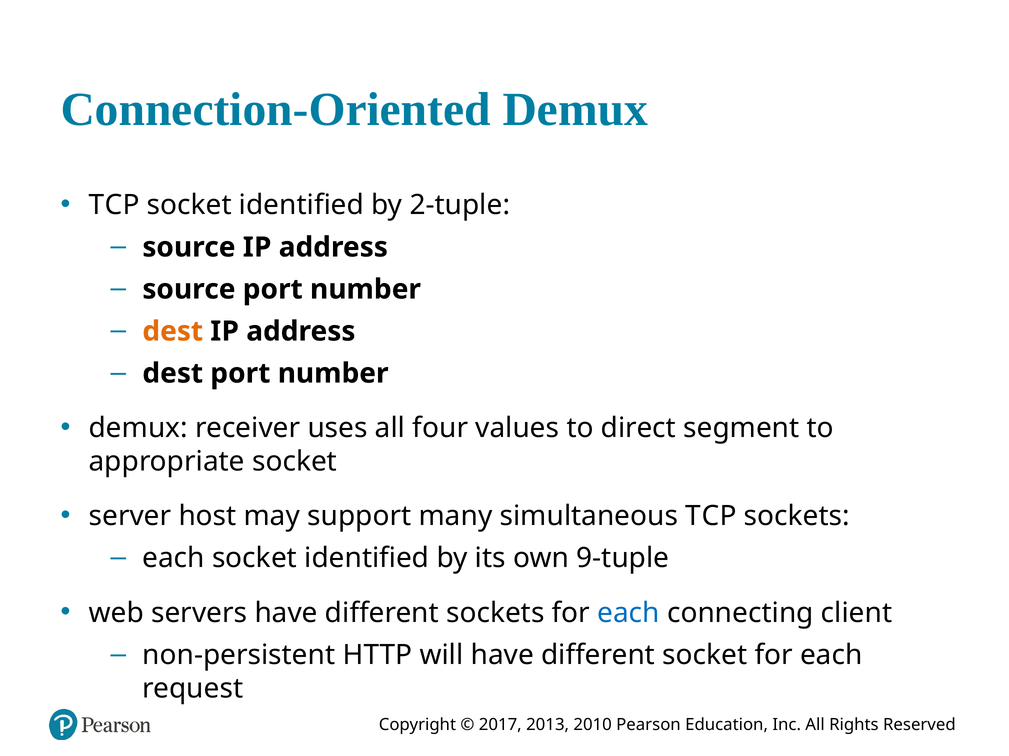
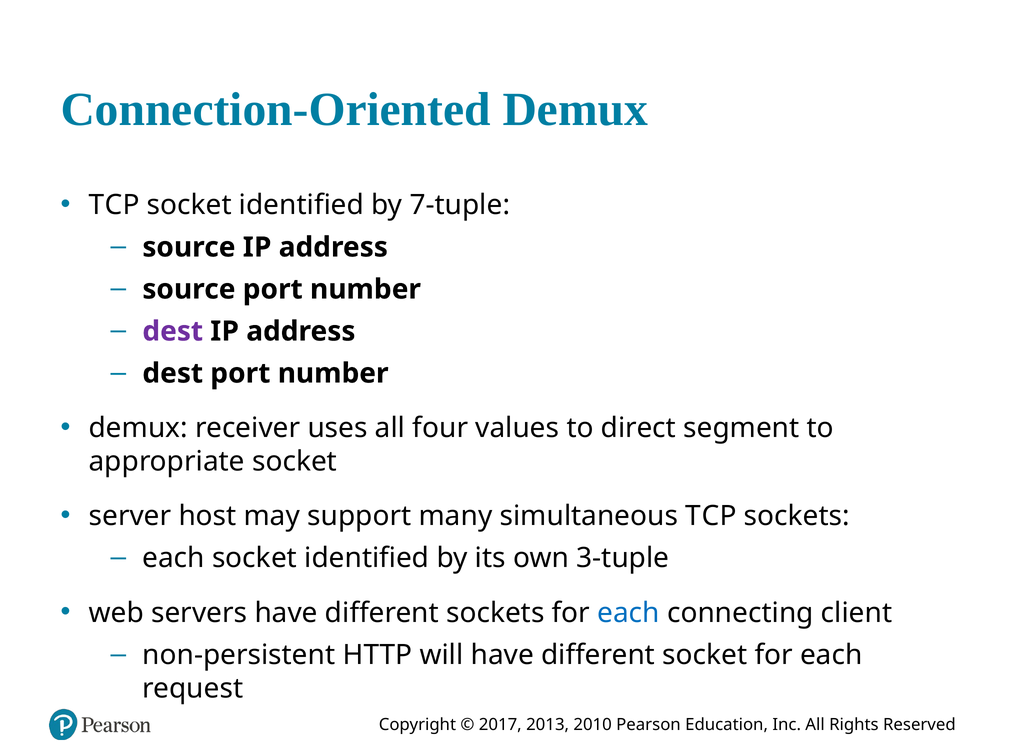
2-tuple: 2-tuple -> 7-tuple
dest at (173, 332) colour: orange -> purple
9-tuple: 9-tuple -> 3-tuple
